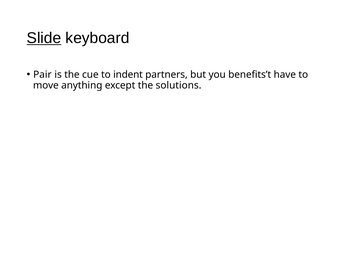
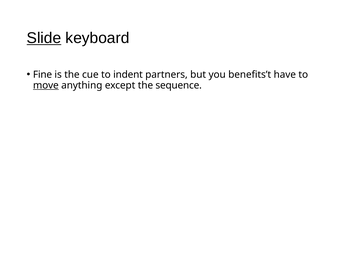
Pair: Pair -> Fine
move underline: none -> present
solutions: solutions -> sequence
